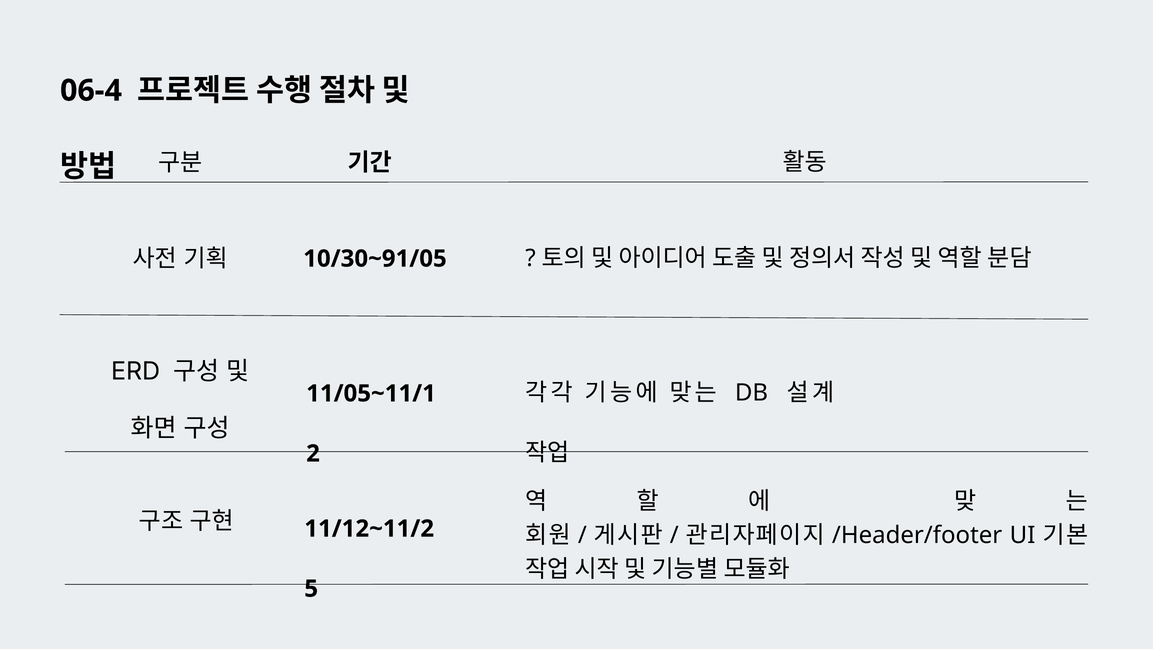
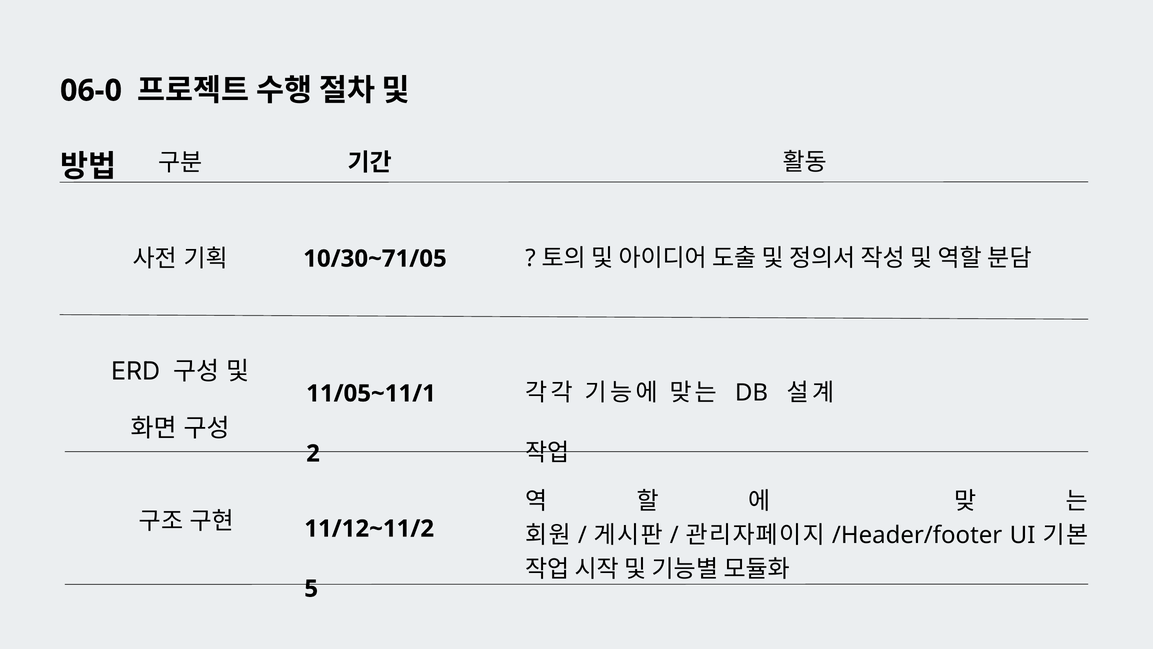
06-4: 06-4 -> 06-0
10/30~91/05: 10/30~91/05 -> 10/30~71/05
